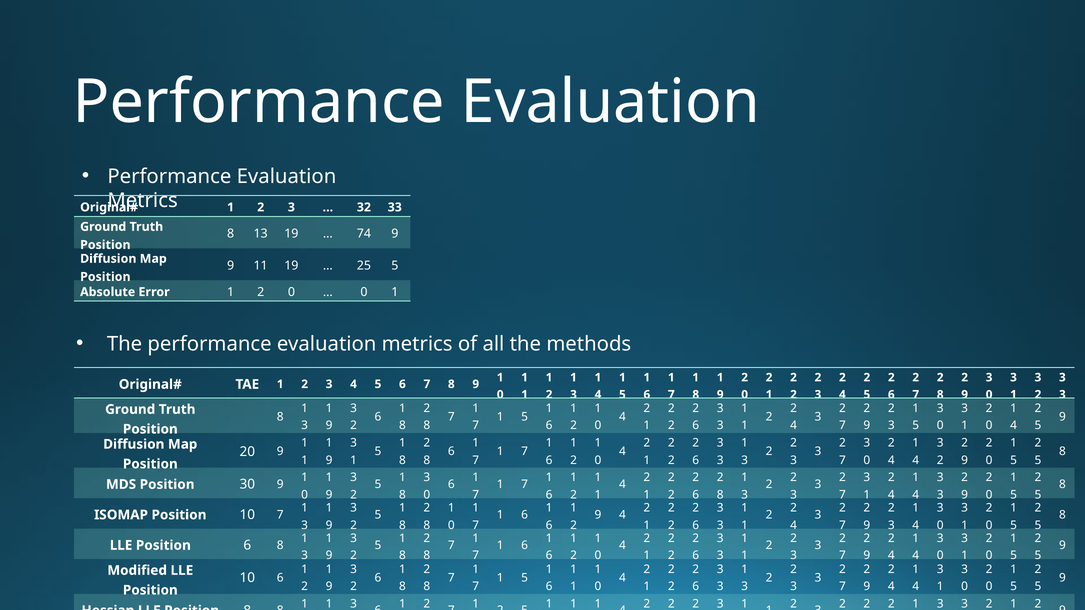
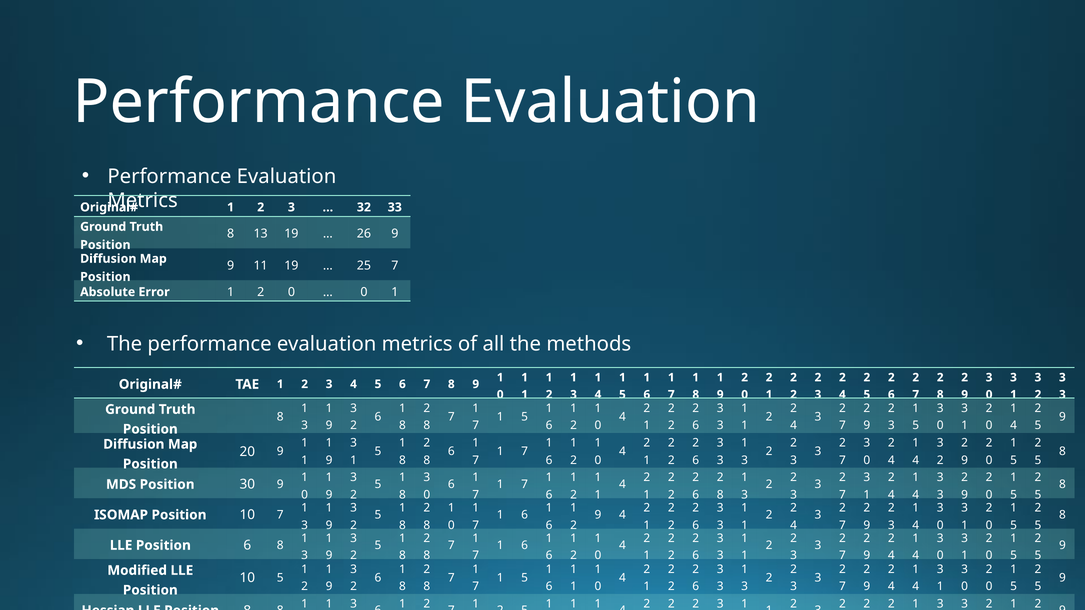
74: 74 -> 26
25 5: 5 -> 7
10 6: 6 -> 5
